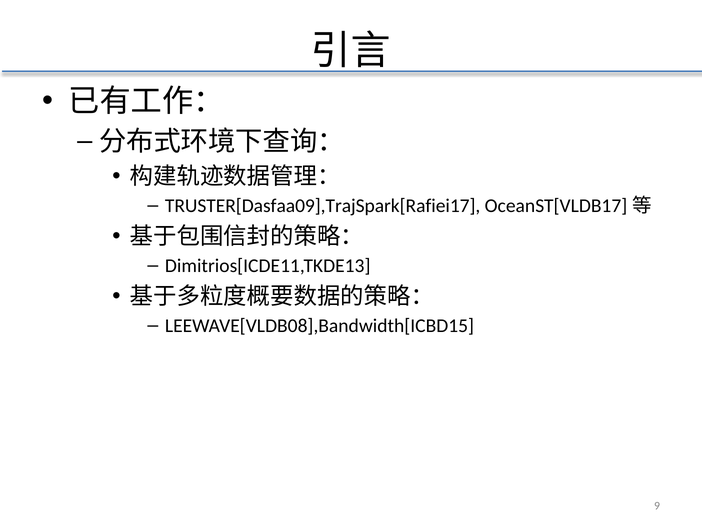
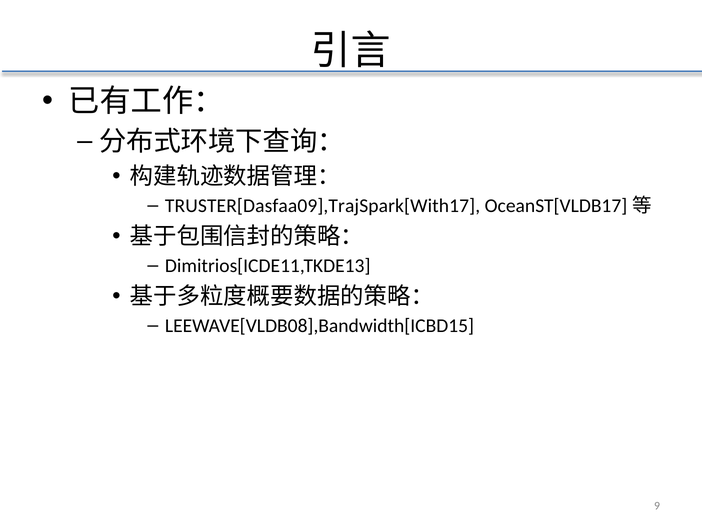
TRUSTER[Dasfaa09],TrajSpark[Rafiei17: TRUSTER[Dasfaa09],TrajSpark[Rafiei17 -> TRUSTER[Dasfaa09],TrajSpark[With17
